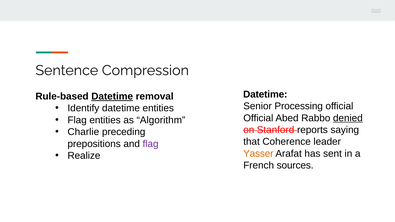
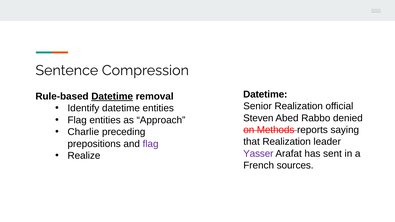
Senior Processing: Processing -> Realization
Official at (258, 118): Official -> Steven
denied underline: present -> none
Algorithm: Algorithm -> Approach
Stanford: Stanford -> Methods
that Coherence: Coherence -> Realization
Yasser colour: orange -> purple
